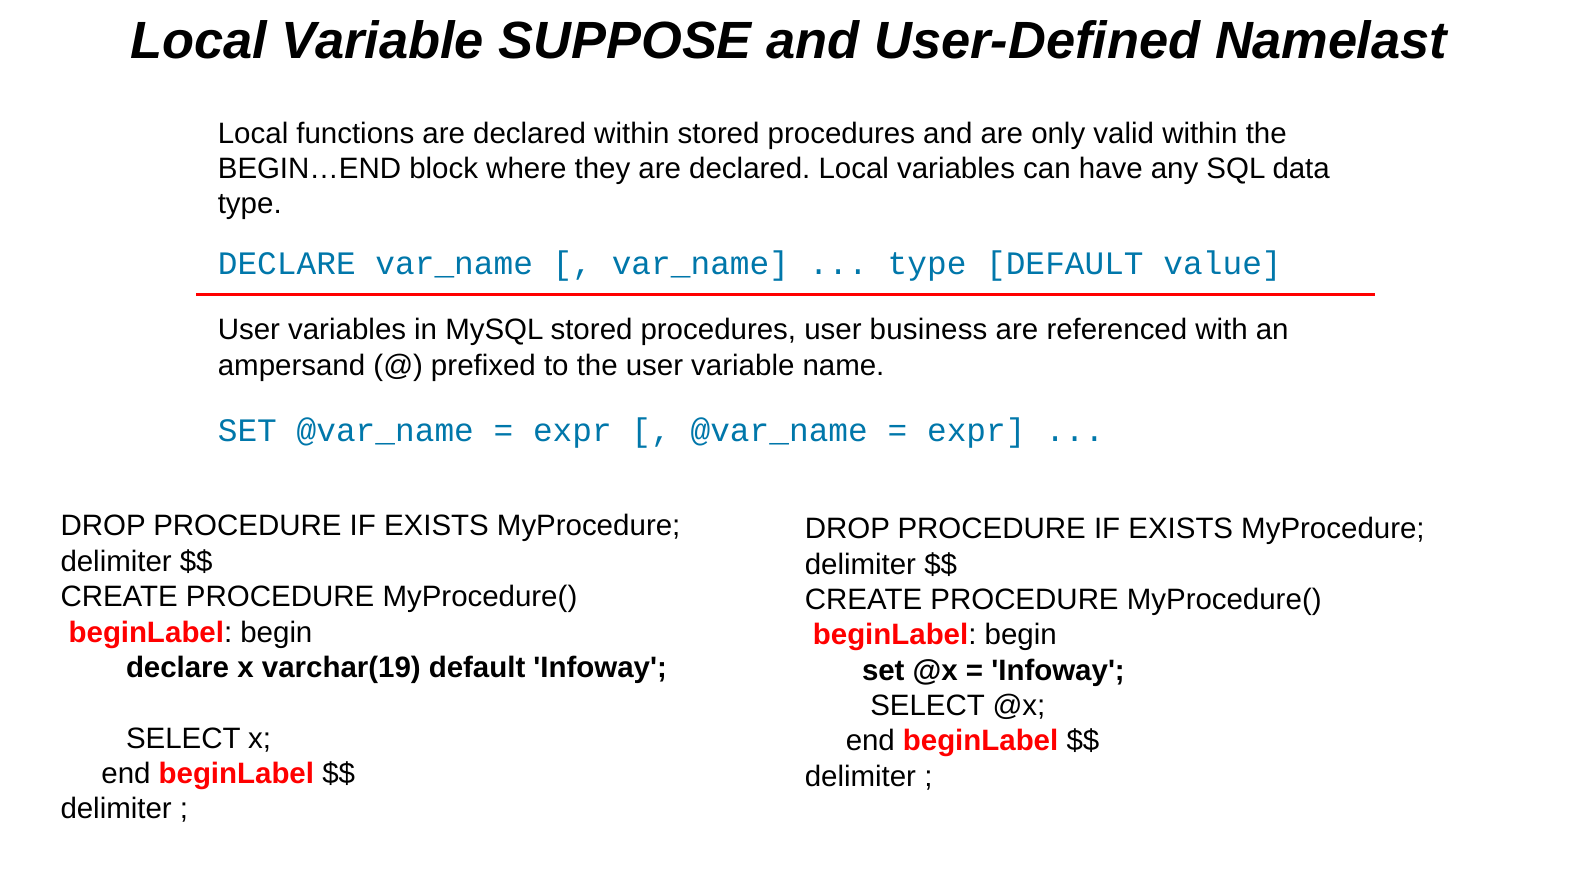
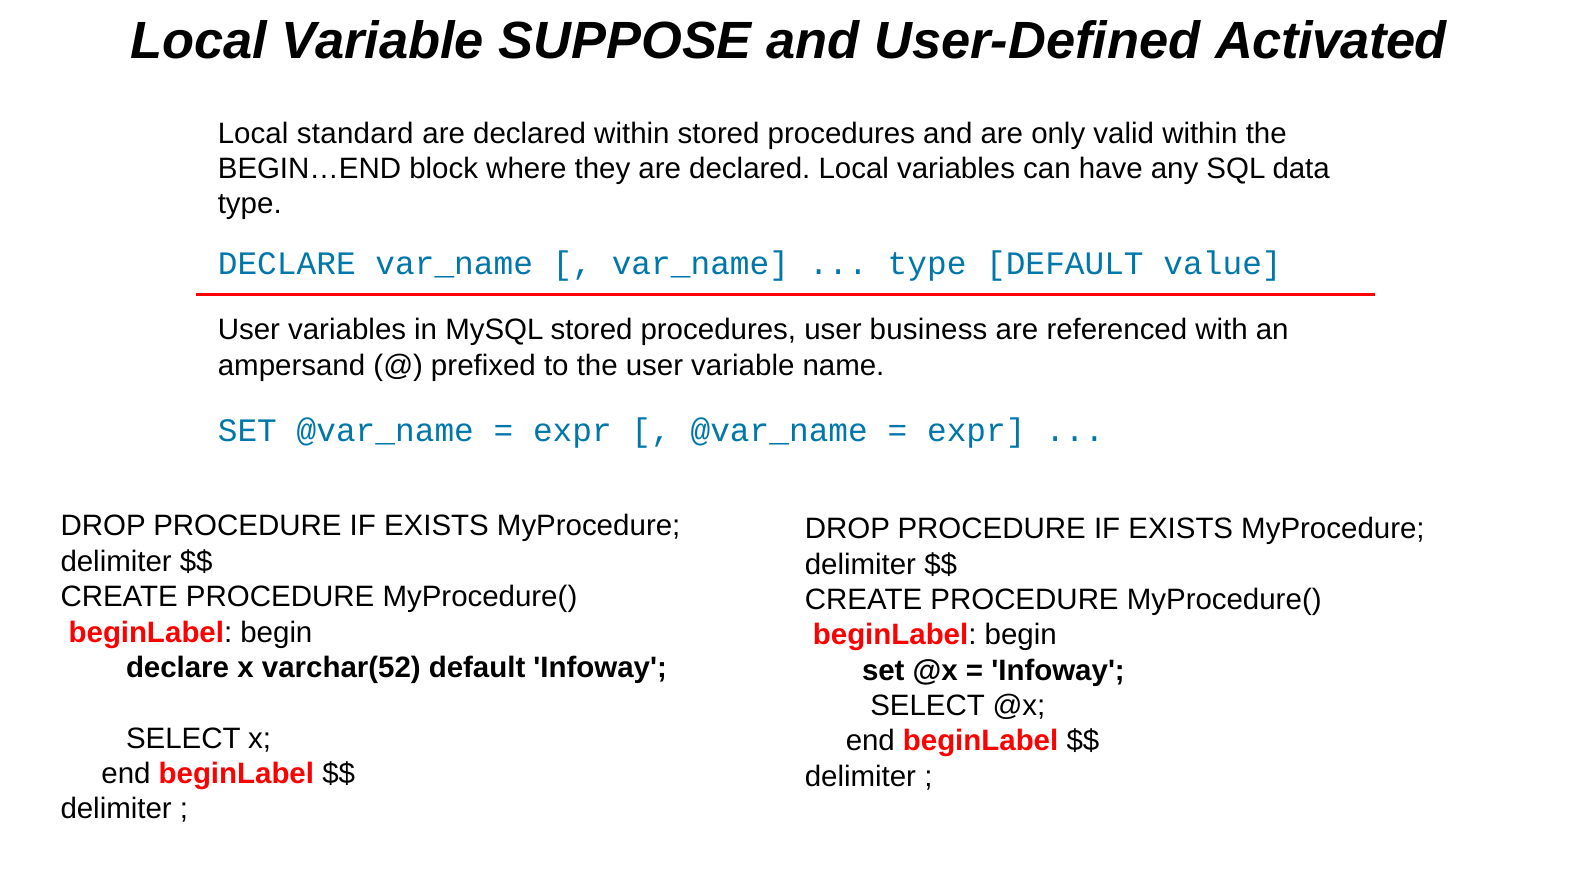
Namelast: Namelast -> Activated
functions: functions -> standard
varchar(19: varchar(19 -> varchar(52
